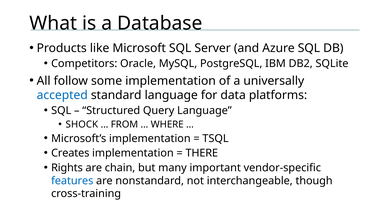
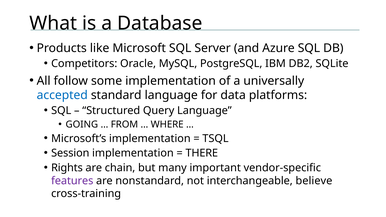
SHOCK: SHOCK -> GOING
Creates: Creates -> Session
features colour: blue -> purple
though: though -> believe
